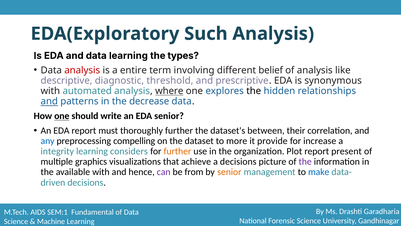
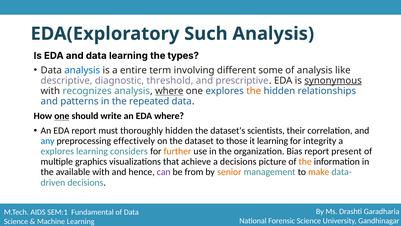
analysis at (82, 70) colour: red -> blue
belief: belief -> some
synonymous underline: none -> present
automated: automated -> recognizes
the at (254, 91) colour: black -> orange
and at (49, 101) underline: present -> none
decrease: decrease -> repeated
EDA senior: senior -> where
thoroughly further: further -> hidden
between: between -> scientists
compelling: compelling -> effectively
more: more -> those
it provide: provide -> learning
increase: increase -> integrity
integrity at (57, 151): integrity -> explores
Plot: Plot -> Bias
the at (305, 161) colour: purple -> orange
make colour: blue -> orange
